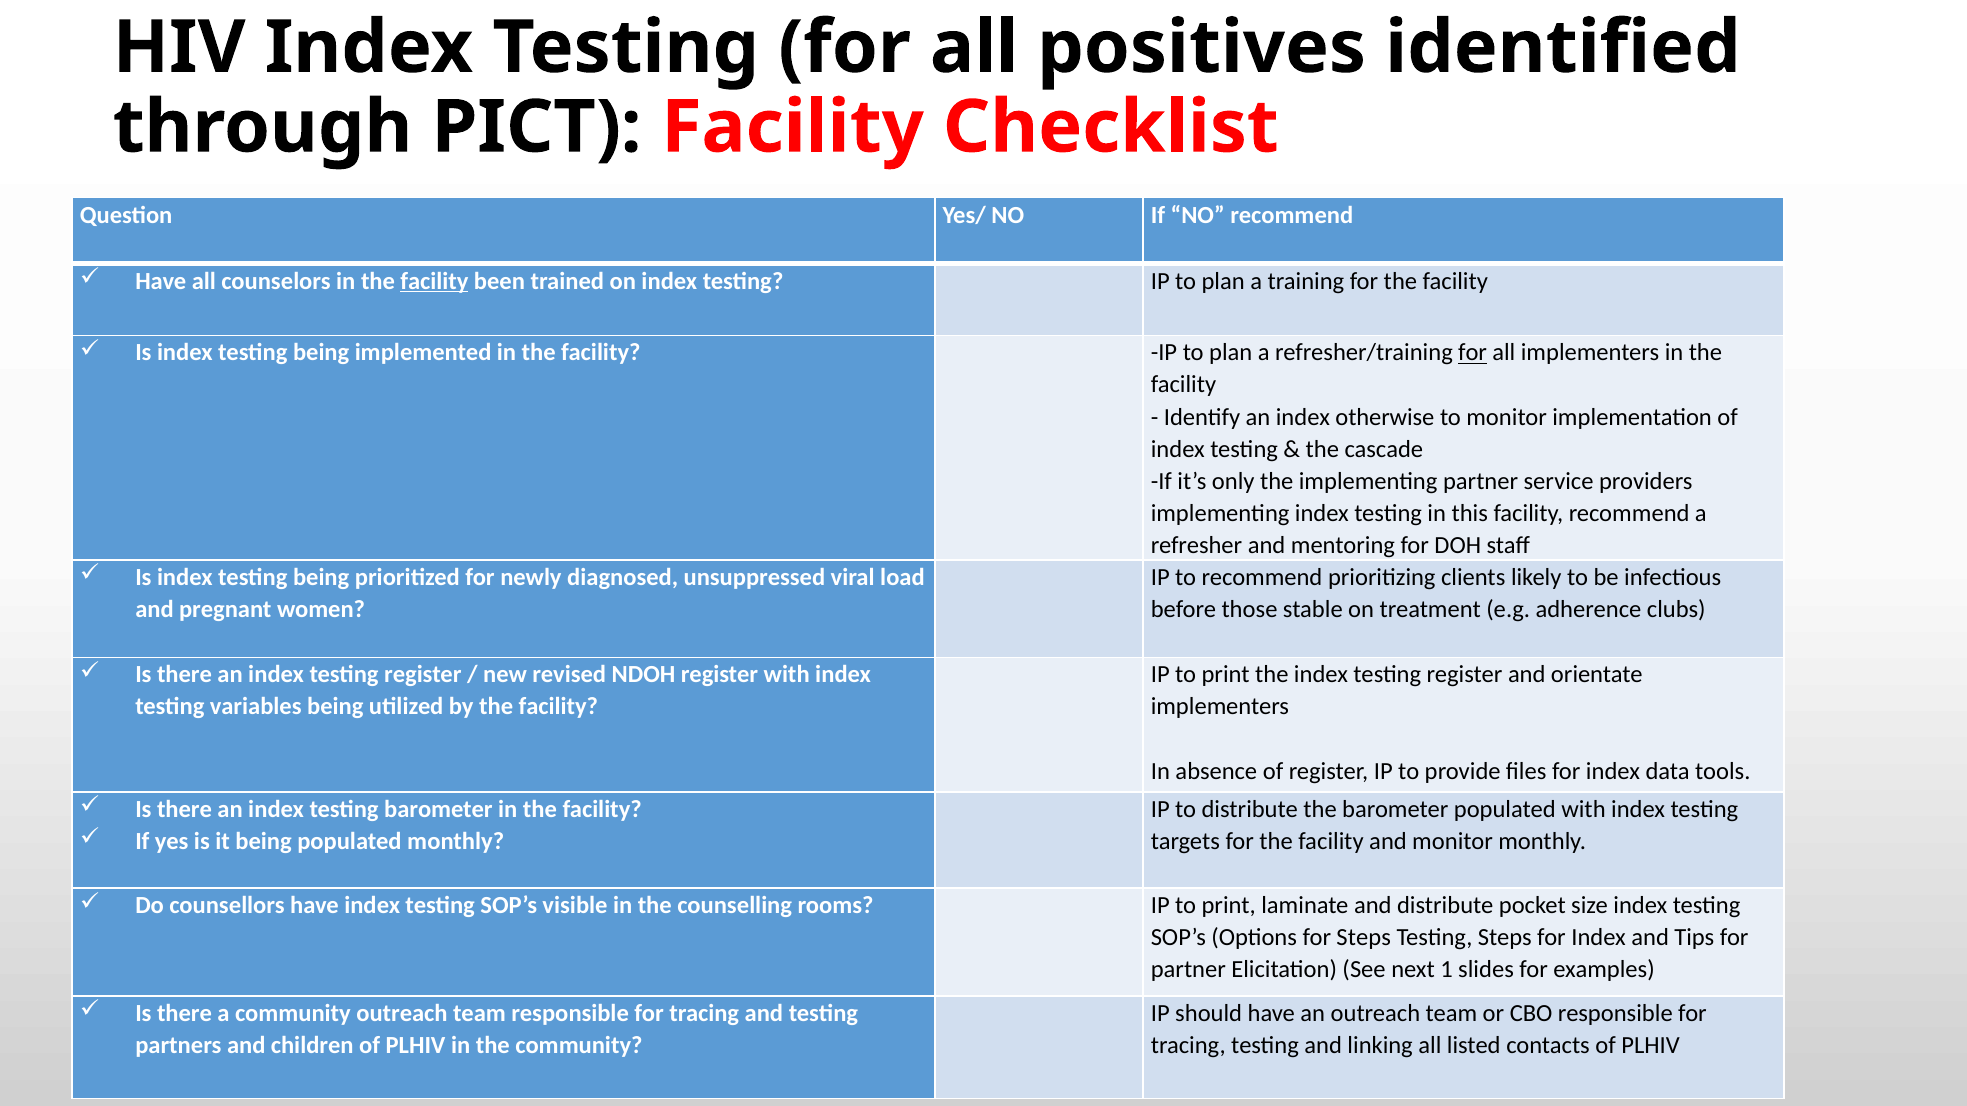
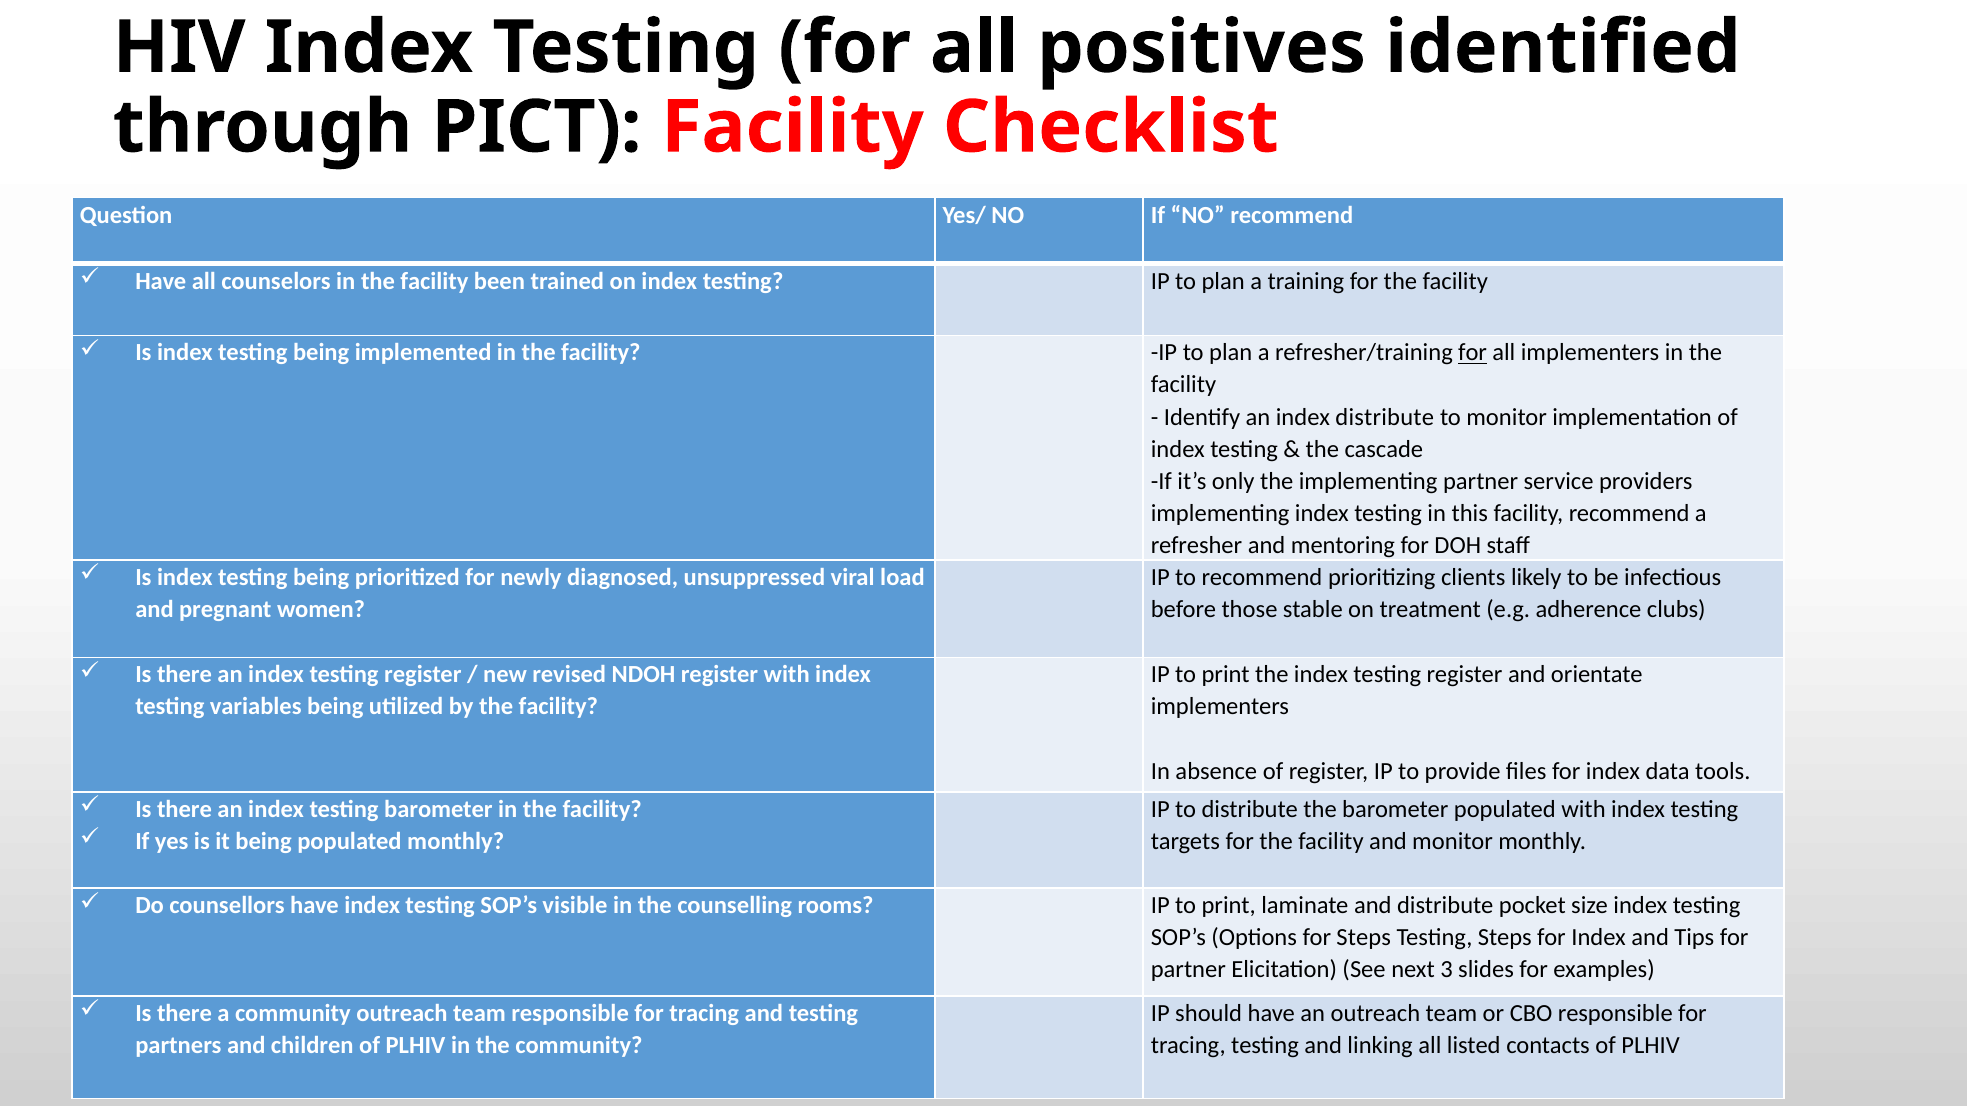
facility at (434, 281) underline: present -> none
index otherwise: otherwise -> distribute
1: 1 -> 3
